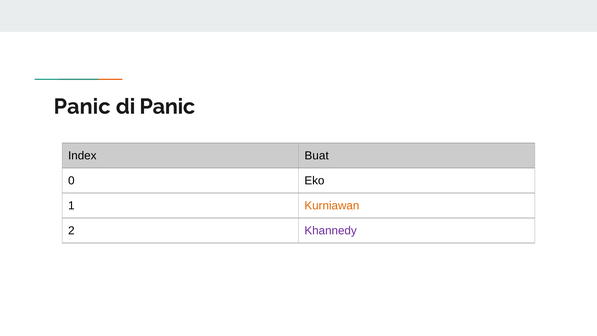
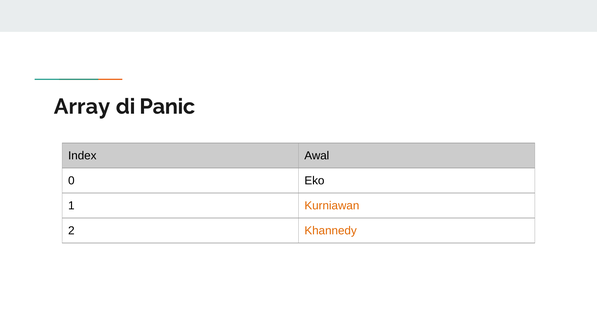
Panic at (82, 107): Panic -> Array
Buat: Buat -> Awal
Khannedy colour: purple -> orange
